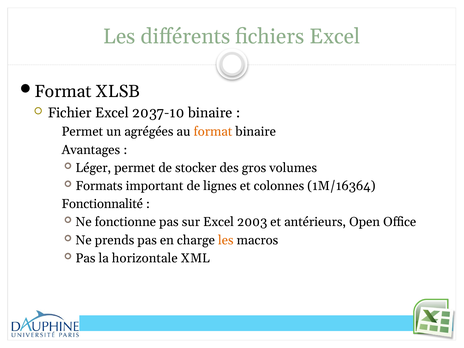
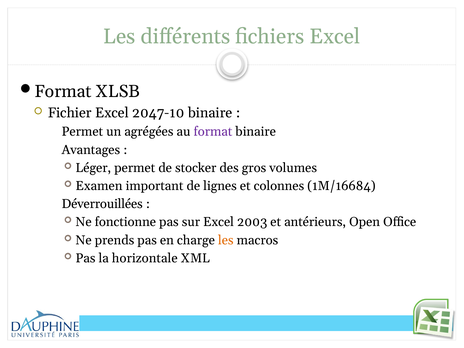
2037-10: 2037-10 -> 2047-10
format at (213, 132) colour: orange -> purple
Formats: Formats -> Examen
1M/16364: 1M/16364 -> 1M/16684
Fonctionnalité: Fonctionnalité -> Déverrouillées
